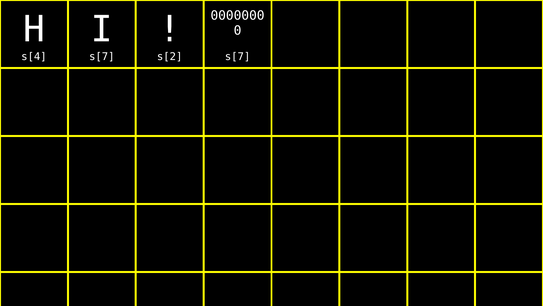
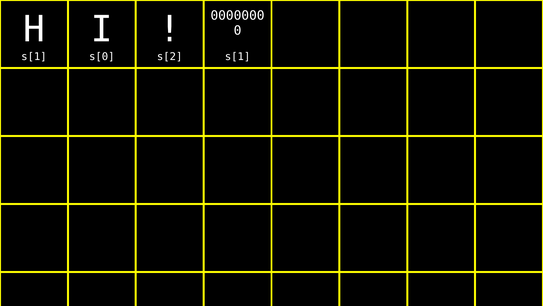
s[4 at (34, 56): s[4 -> s[1
s[7 at (102, 56): s[7 -> s[0
s[7 at (238, 56): s[7 -> s[1
